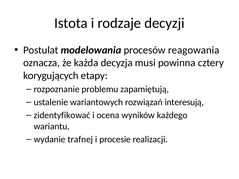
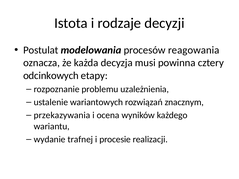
korygujących: korygujących -> odcinkowych
zapamiętują: zapamiętują -> uzależnienia
interesują: interesują -> znacznym
zidentyfikować: zidentyfikować -> przekazywania
